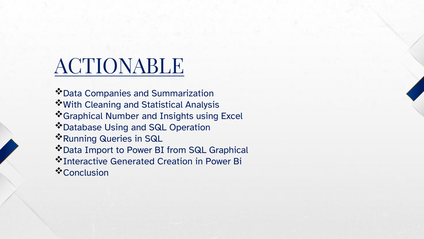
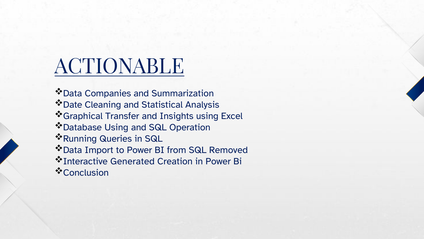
With: With -> Date
Number: Number -> Transfer
SQL Graphical: Graphical -> Removed
